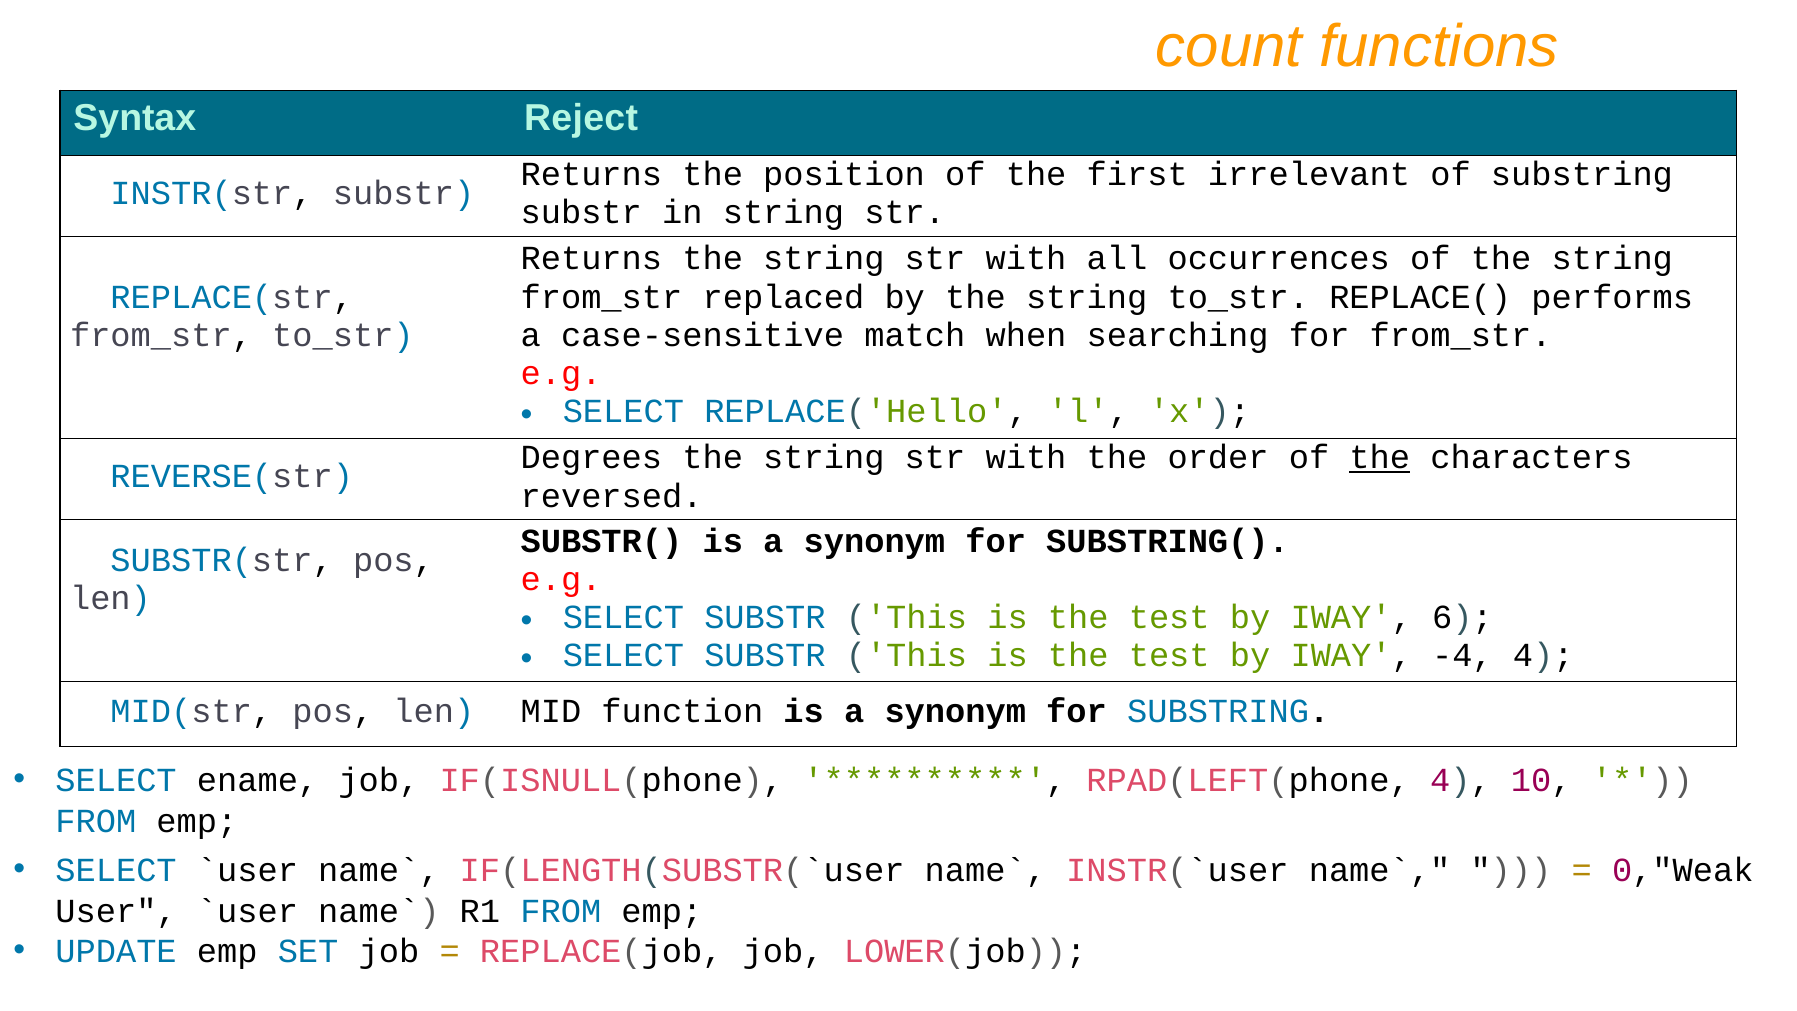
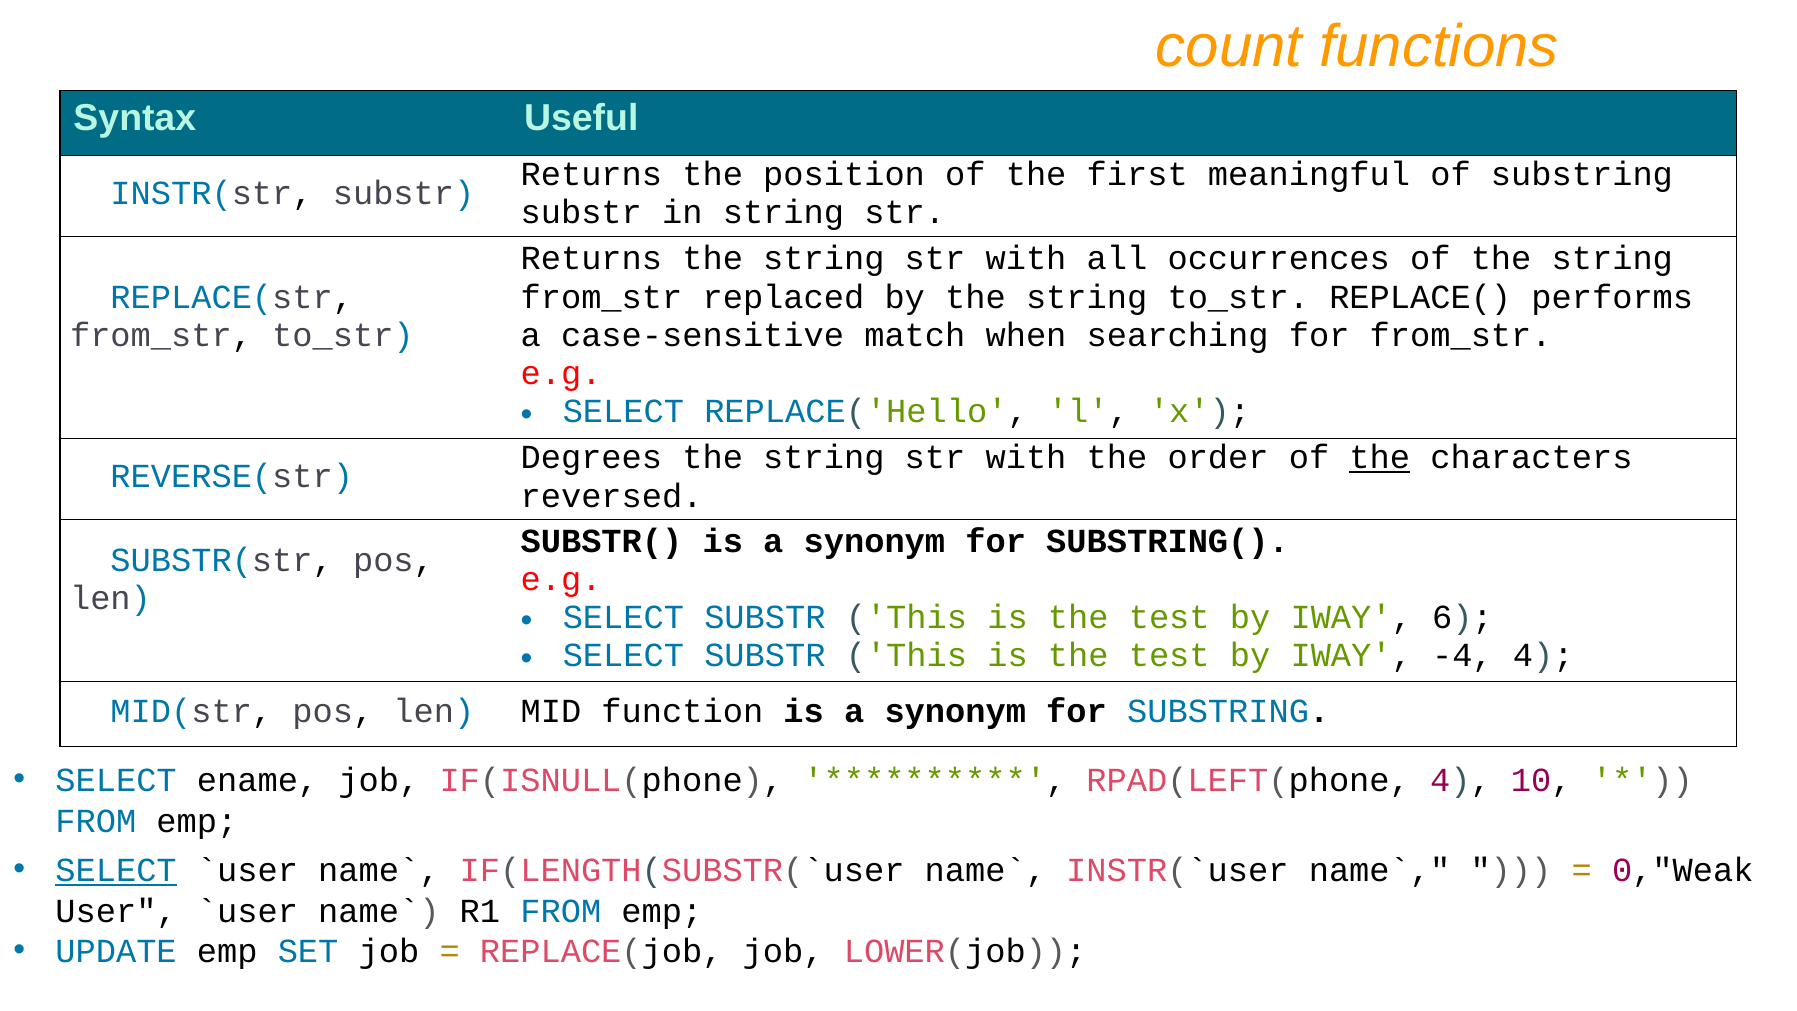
Reject: Reject -> Useful
irrelevant: irrelevant -> meaningful
SELECT at (116, 870) underline: none -> present
